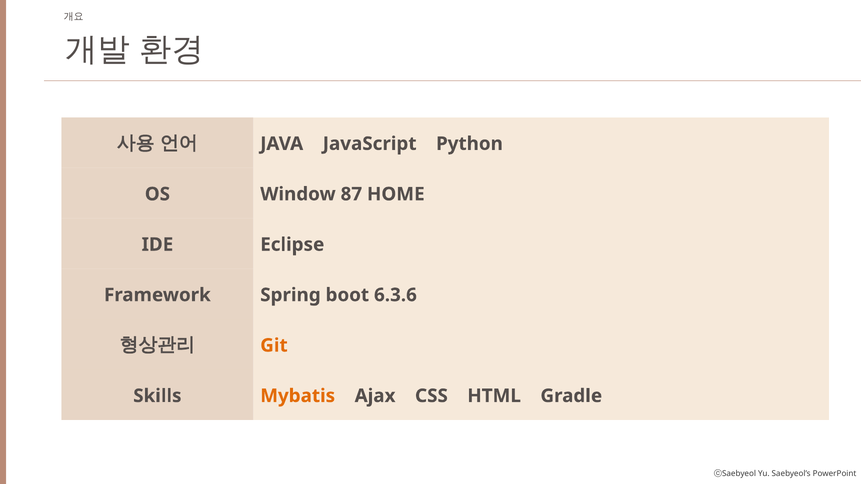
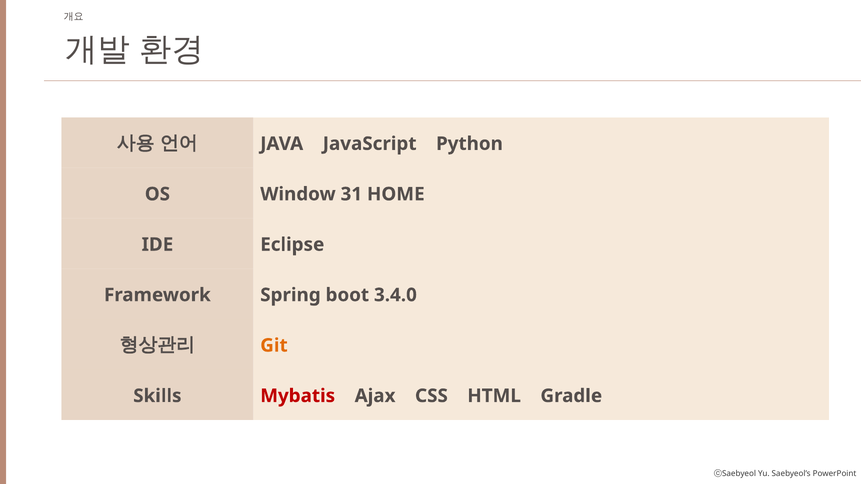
87: 87 -> 31
6.3.6: 6.3.6 -> 3.4.0
Mybatis colour: orange -> red
